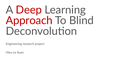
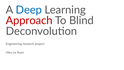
Deep colour: red -> blue
